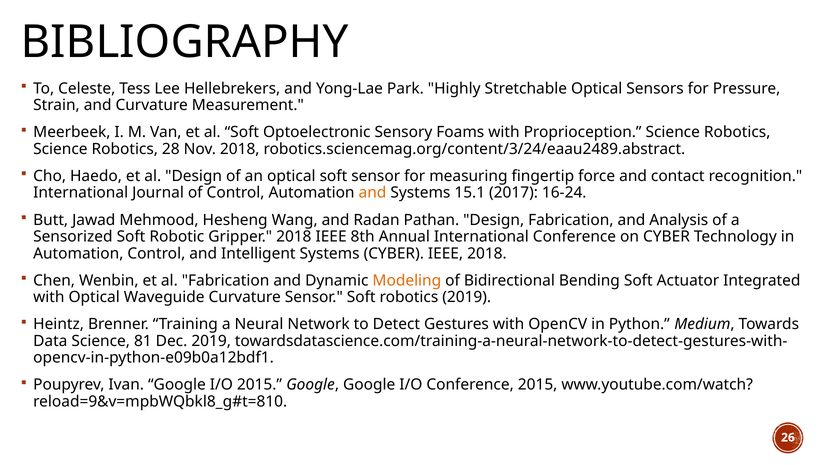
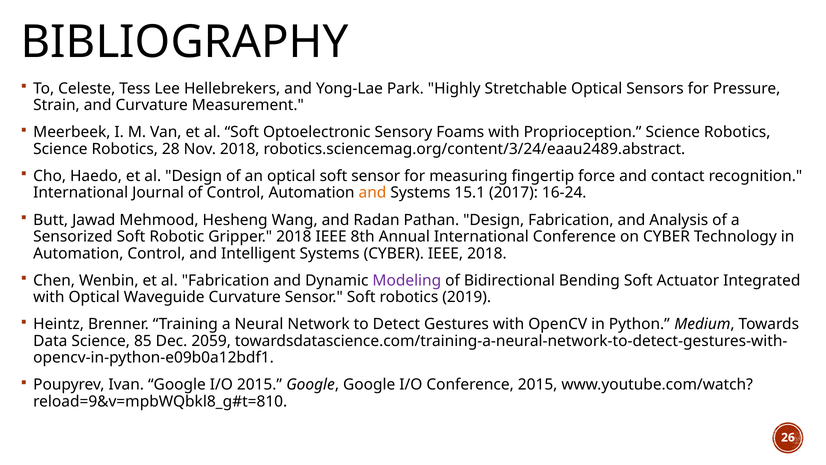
Modeling colour: orange -> purple
81: 81 -> 85
Dec 2019: 2019 -> 2059
